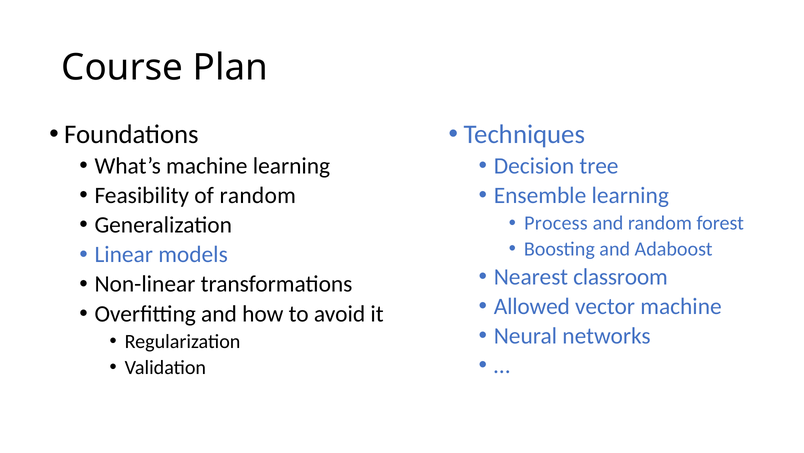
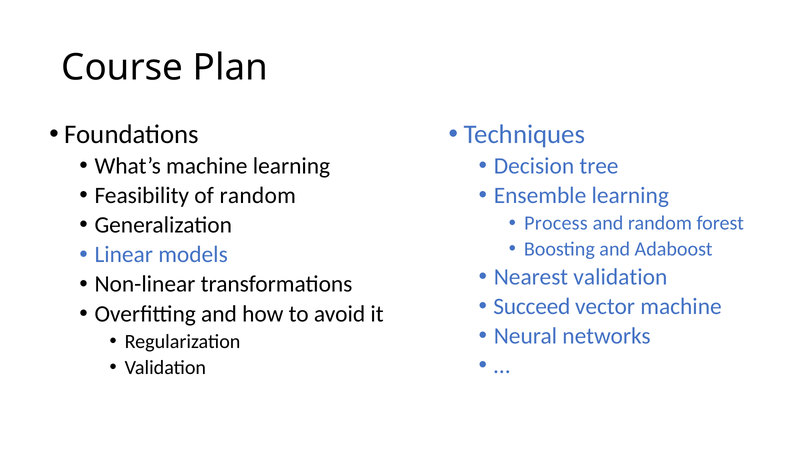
Nearest classroom: classroom -> validation
Allowed: Allowed -> Succeed
